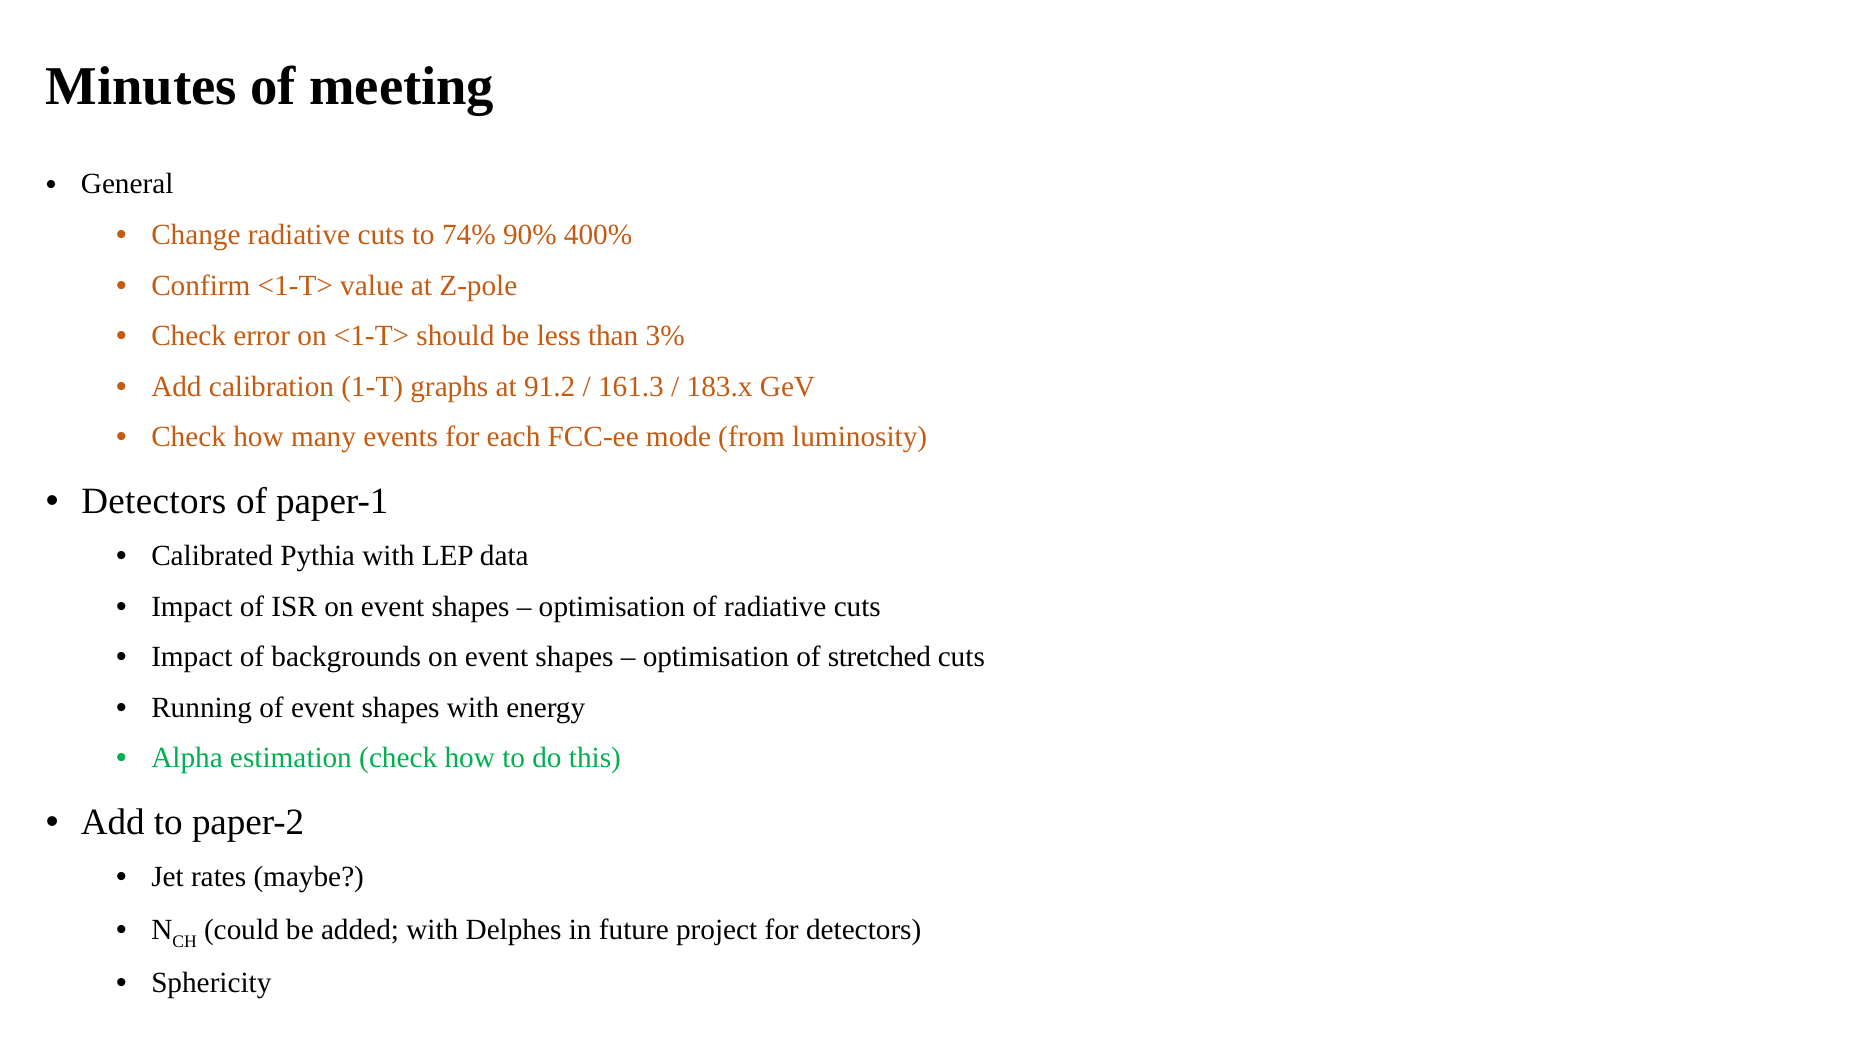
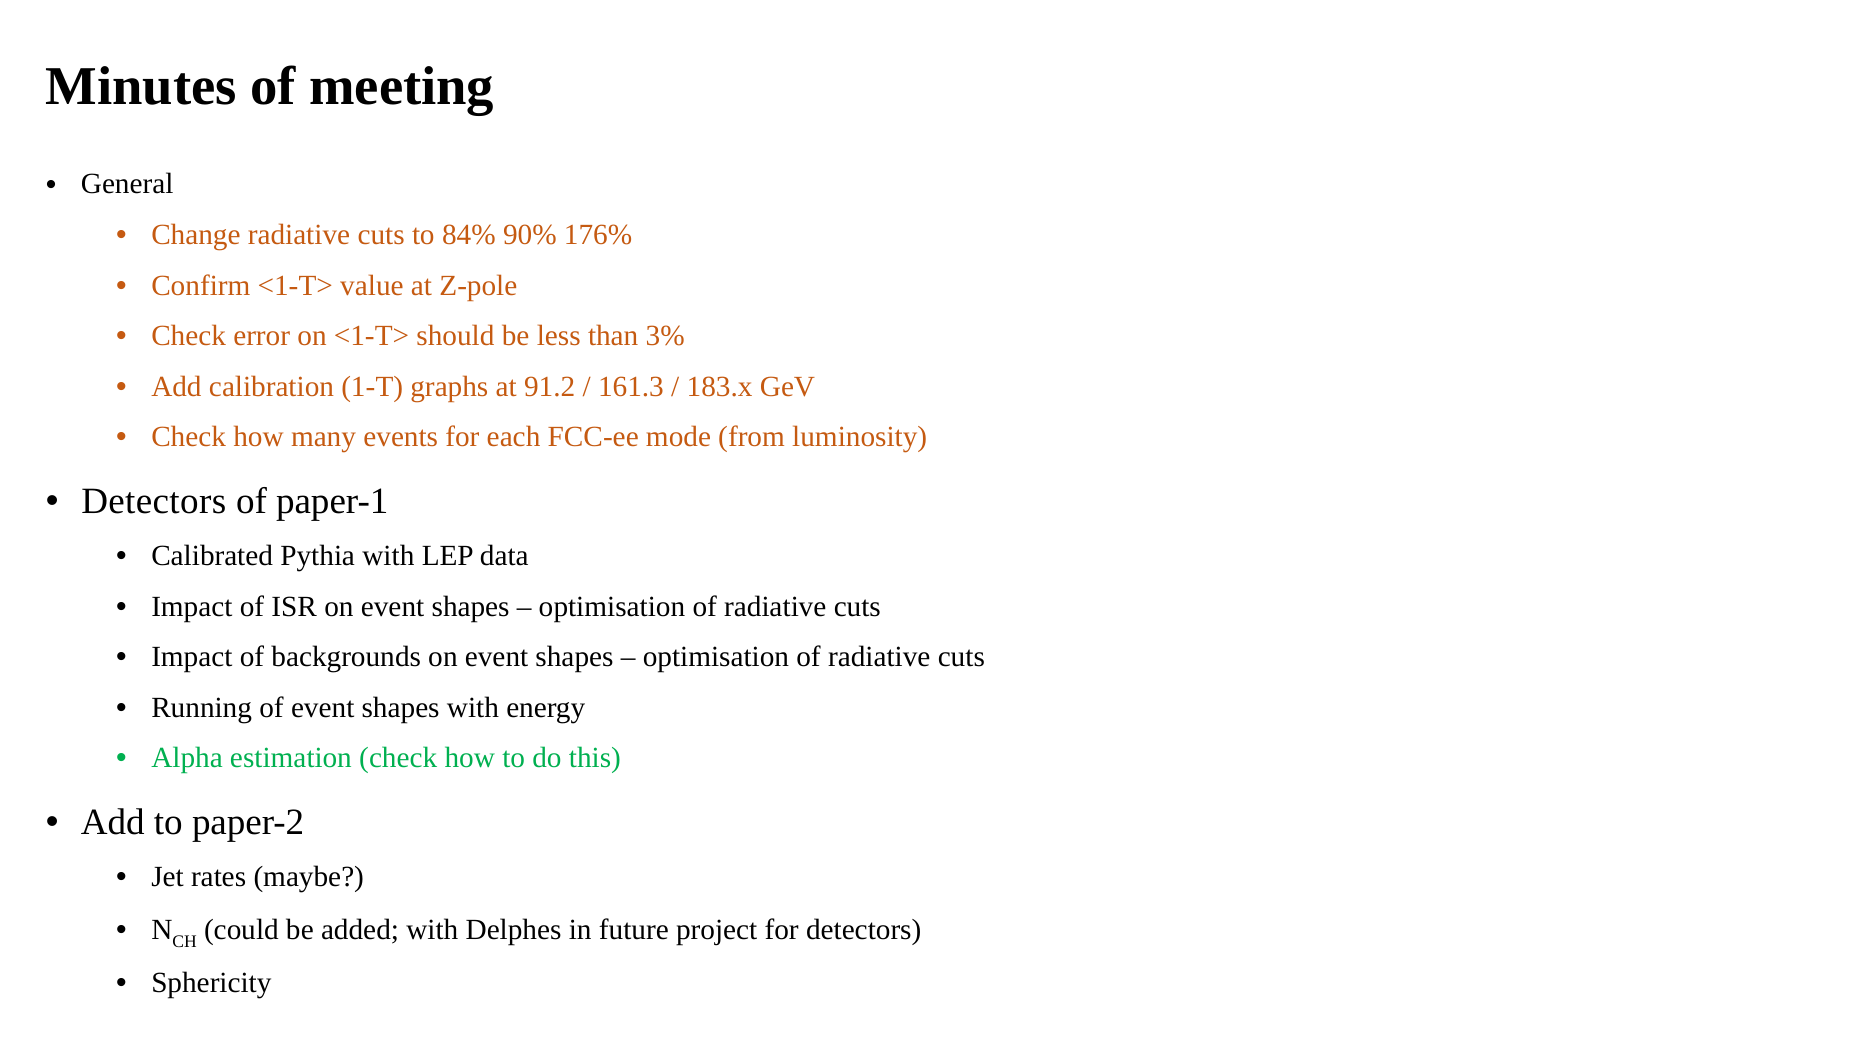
74%: 74% -> 84%
400%: 400% -> 176%
stretched at (879, 657): stretched -> radiative
